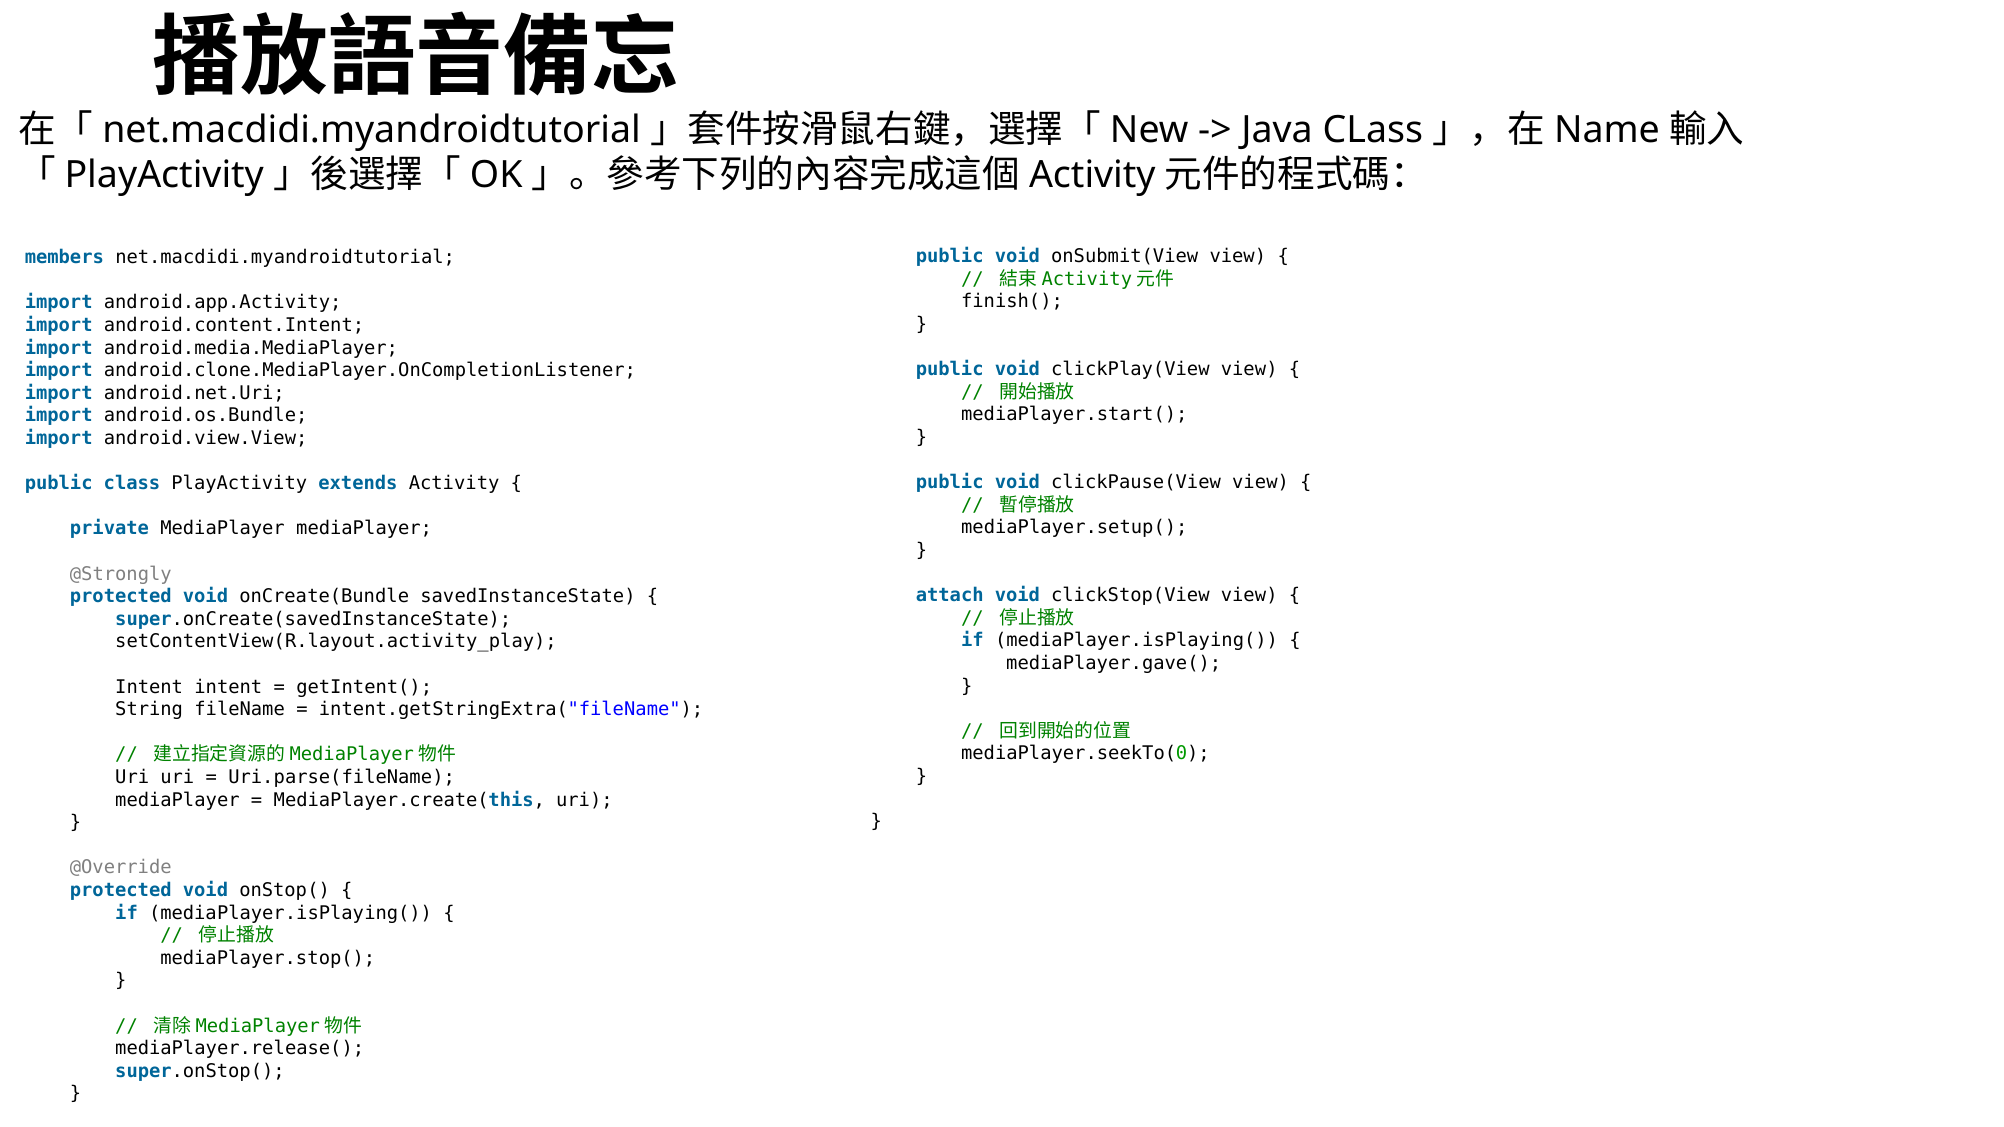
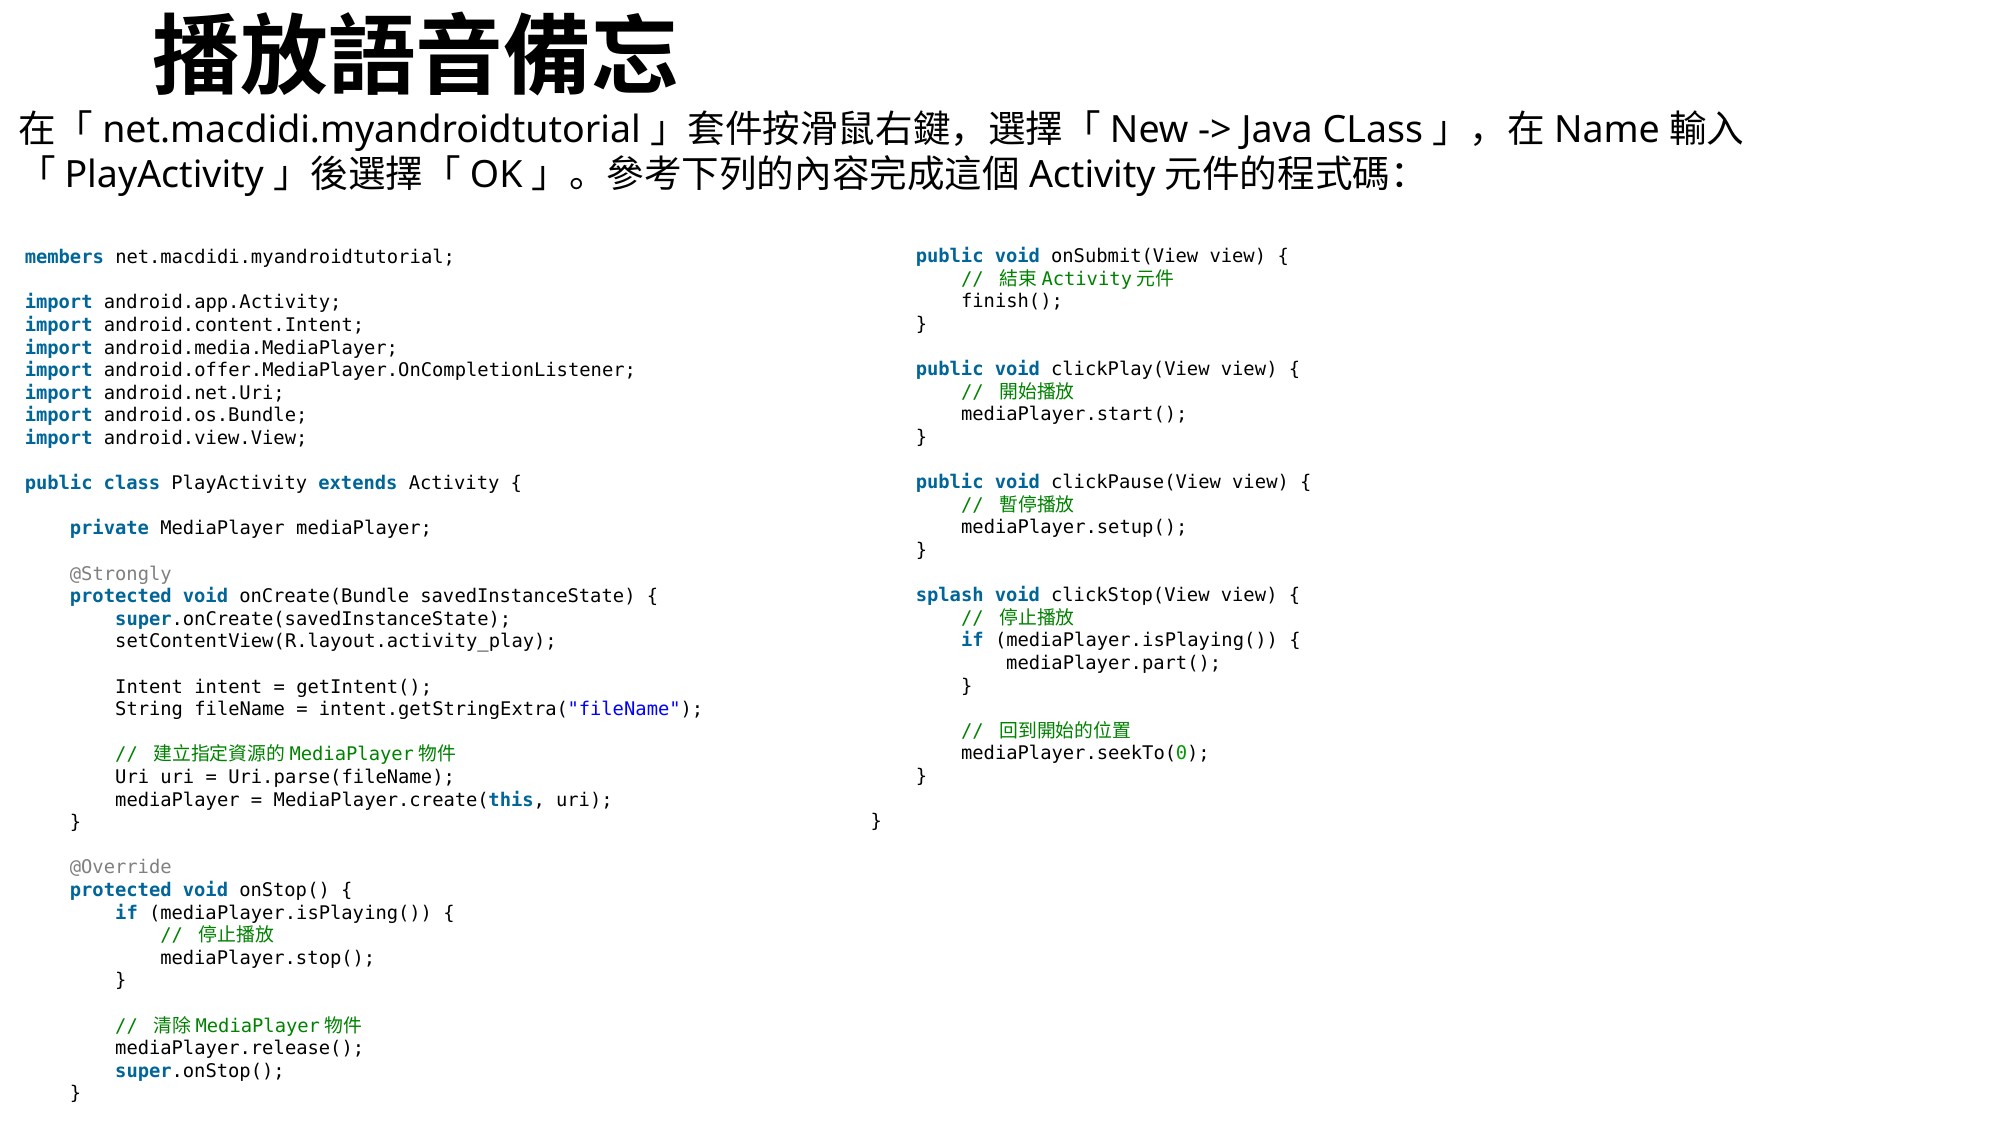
android.clone.MediaPlayer.OnCompletionListener: android.clone.MediaPlayer.OnCompletionListener -> android.offer.MediaPlayer.OnCompletionListener
attach: attach -> splash
mediaPlayer.gave(: mediaPlayer.gave( -> mediaPlayer.part(
